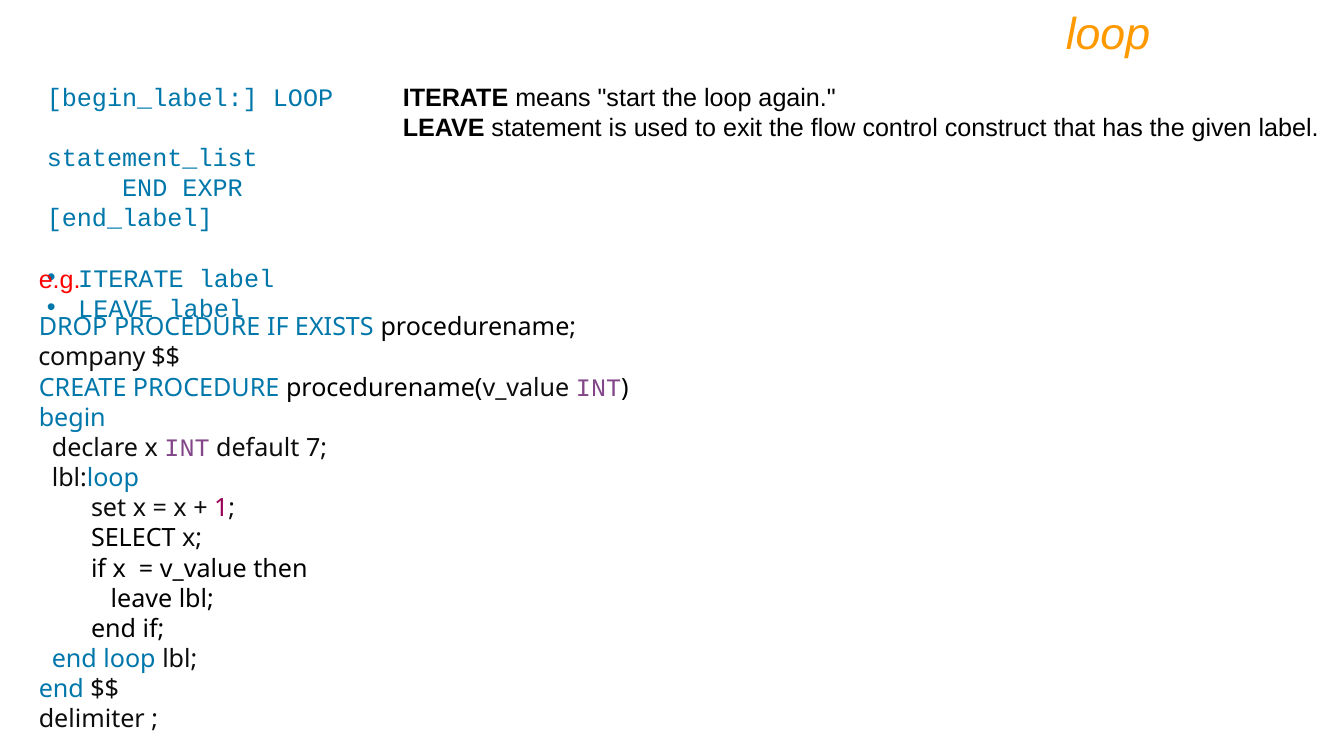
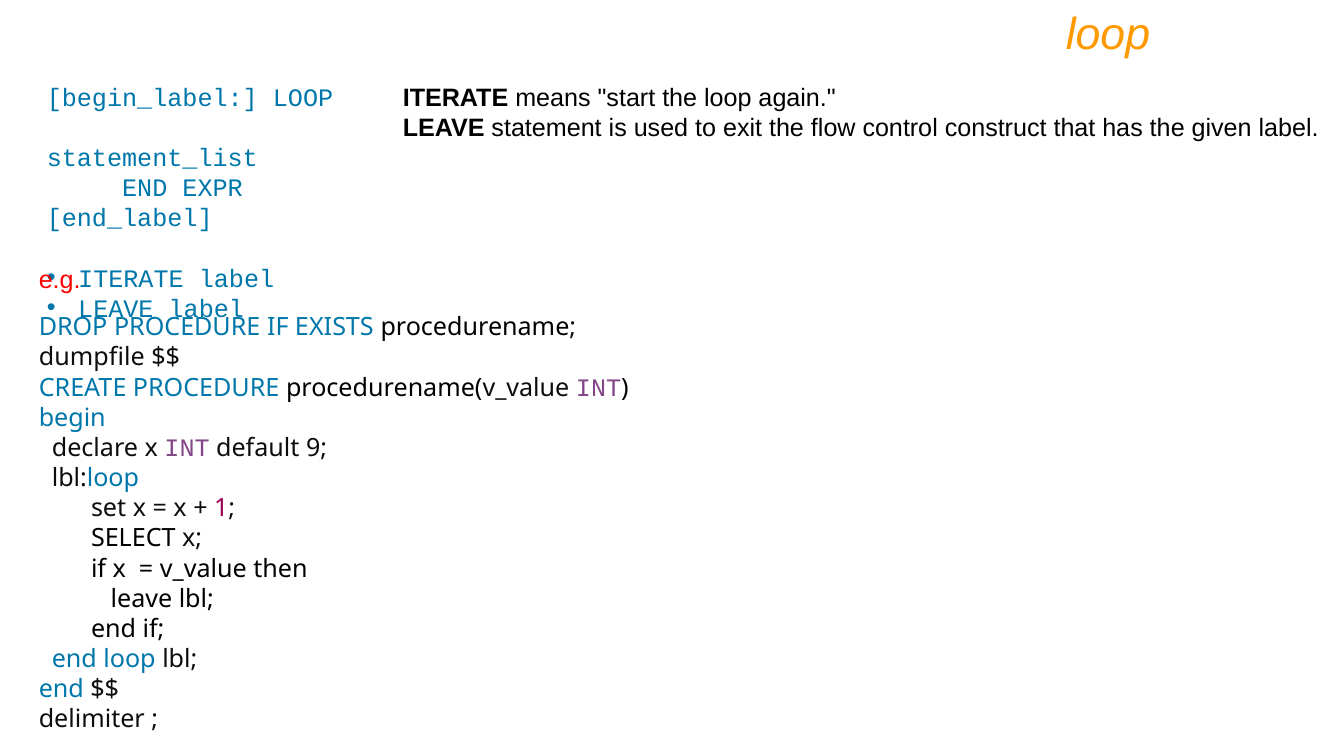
company: company -> dumpfile
7: 7 -> 9
